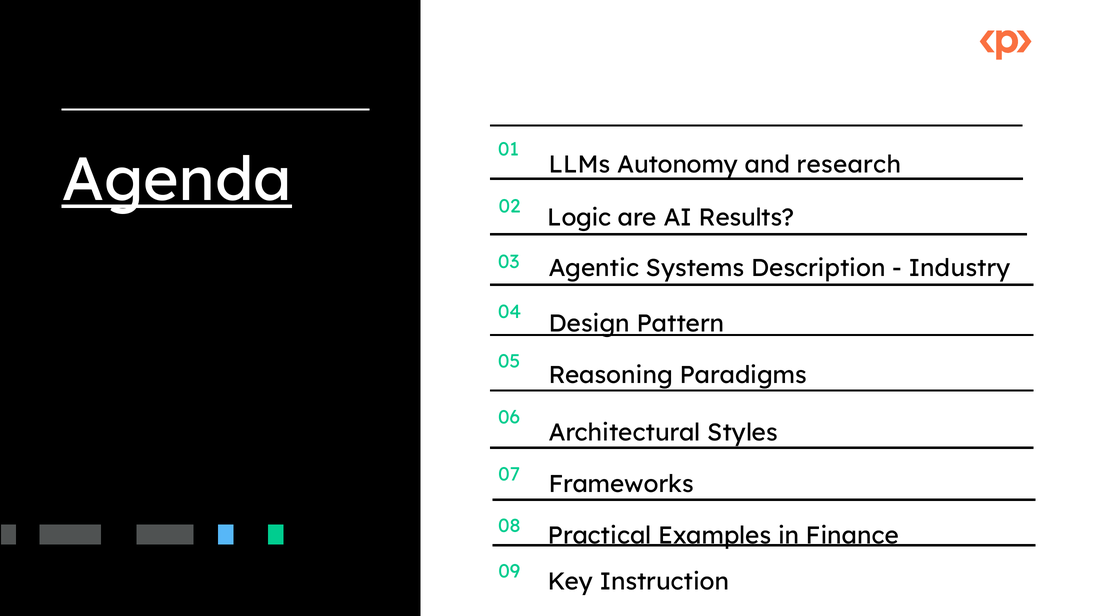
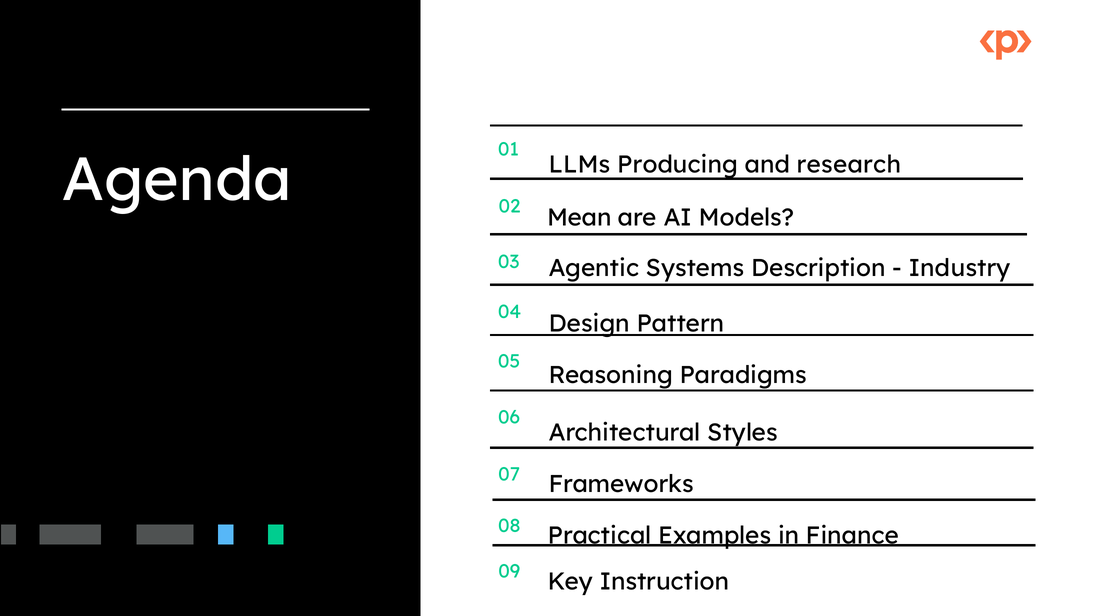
Autonomy: Autonomy -> Producing
Agenda underline: present -> none
Logic: Logic -> Mean
Results: Results -> Models
